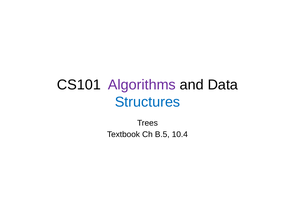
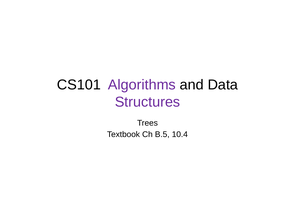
Structures colour: blue -> purple
